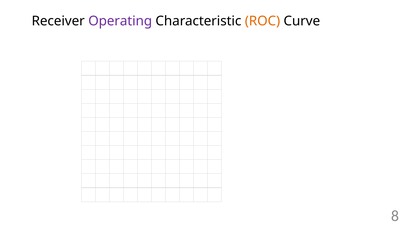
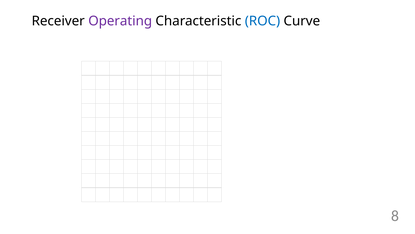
ROC colour: orange -> blue
